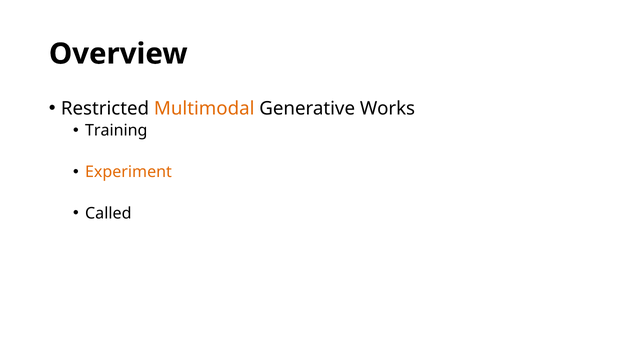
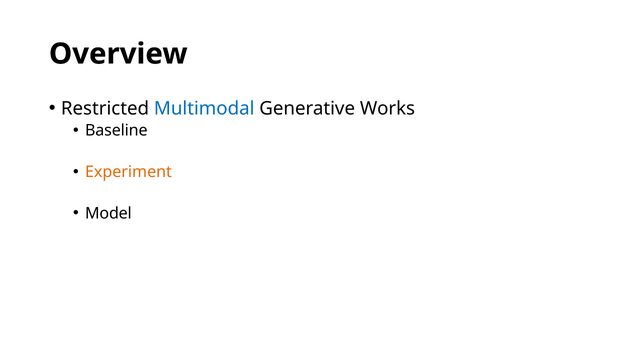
Multimodal colour: orange -> blue
Training: Training -> Baseline
Called: Called -> Model
